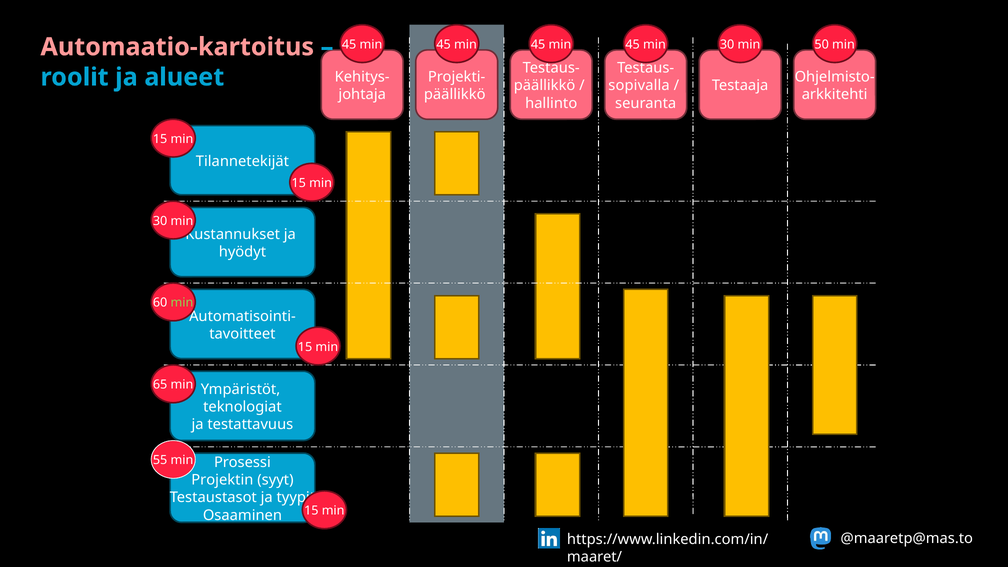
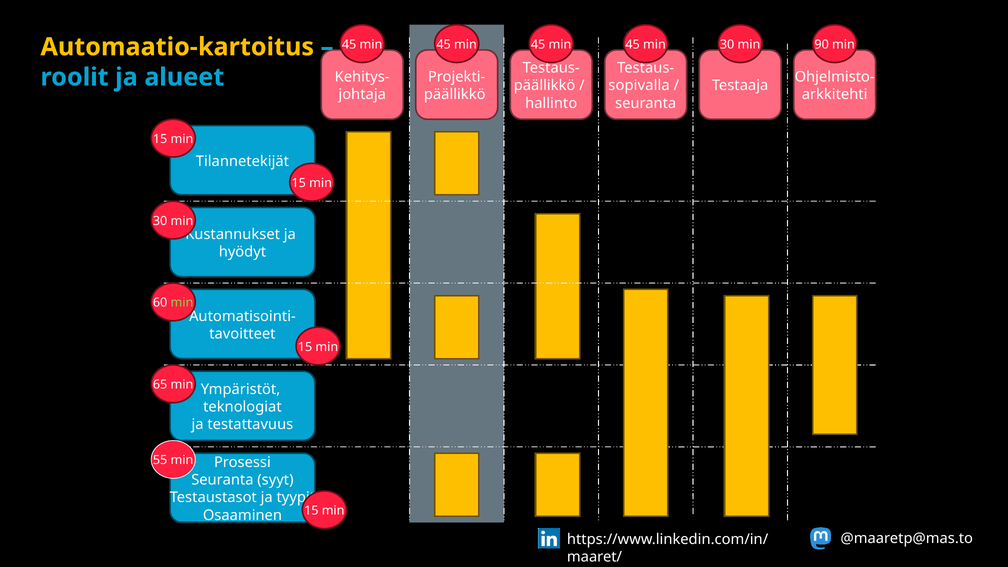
50: 50 -> 90
Automaatio-kartoitus colour: pink -> yellow
Projektin at (222, 480): Projektin -> Seuranta
